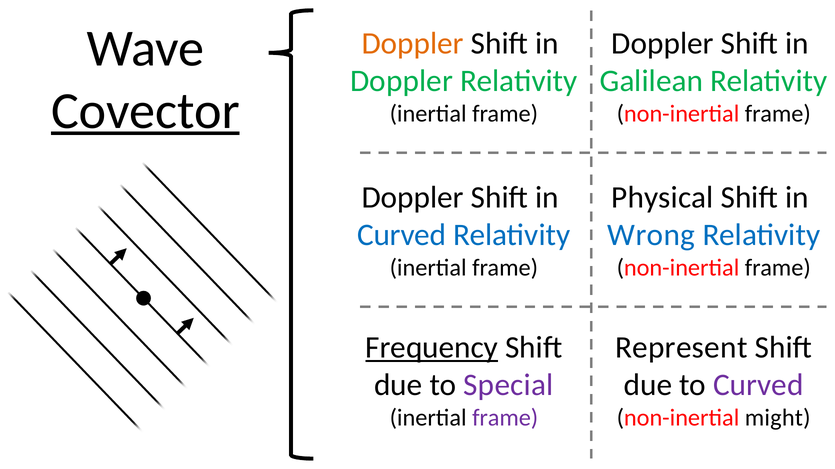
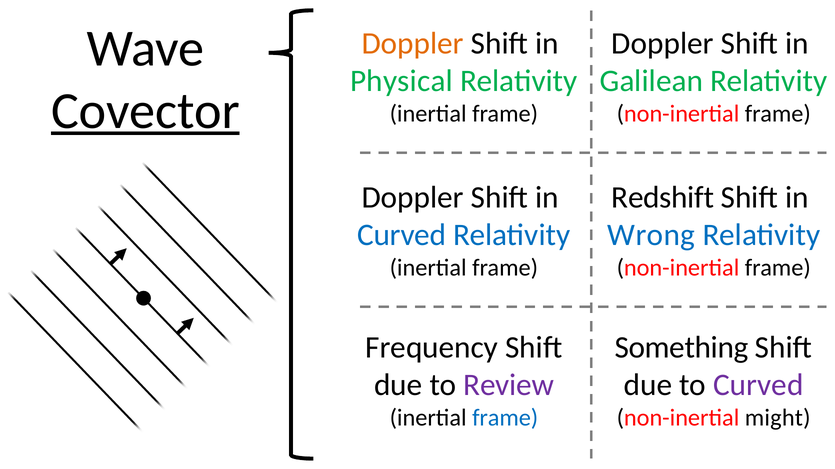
Doppler at (402, 81): Doppler -> Physical
Physical: Physical -> Redshift
Frequency underline: present -> none
Represent: Represent -> Something
Special: Special -> Review
frame at (505, 418) colour: purple -> blue
